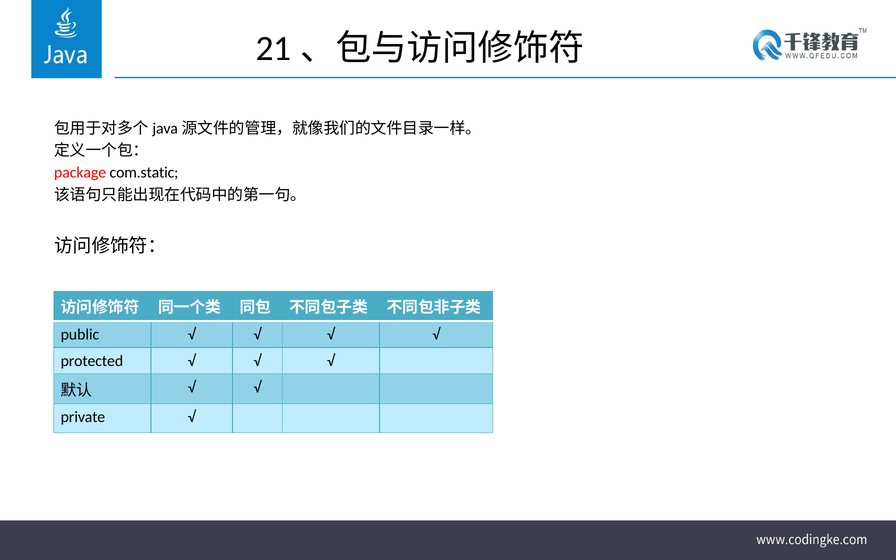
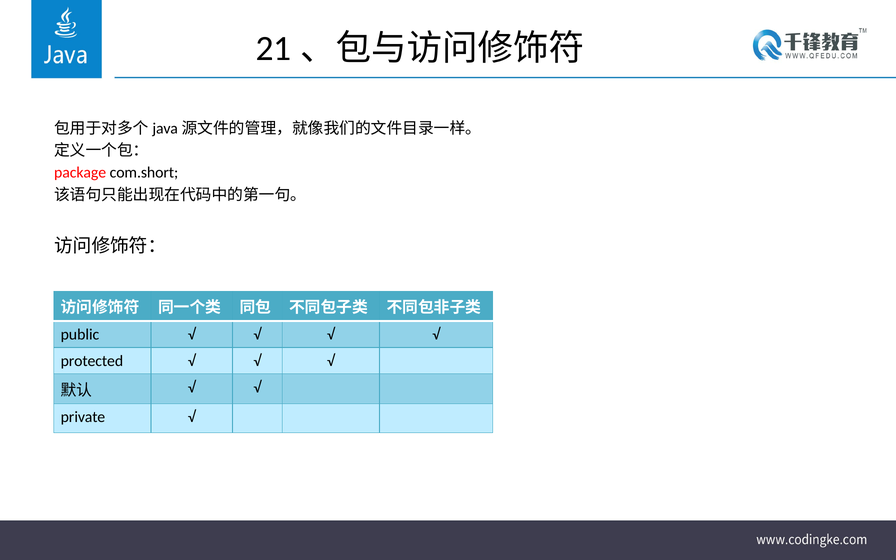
com.static: com.static -> com.short
